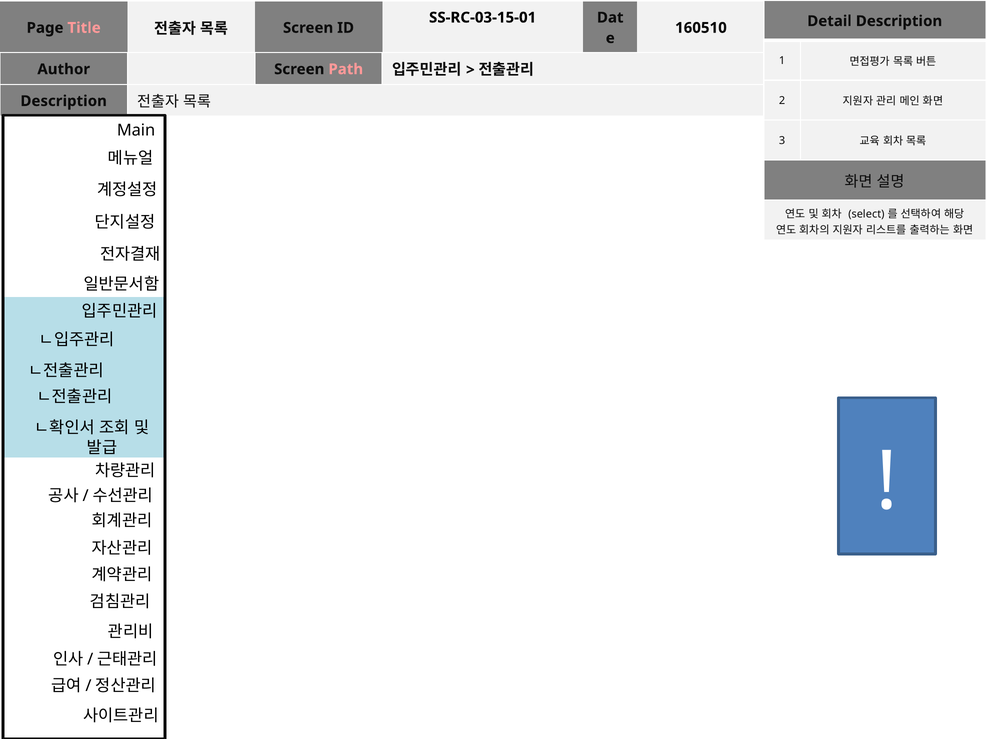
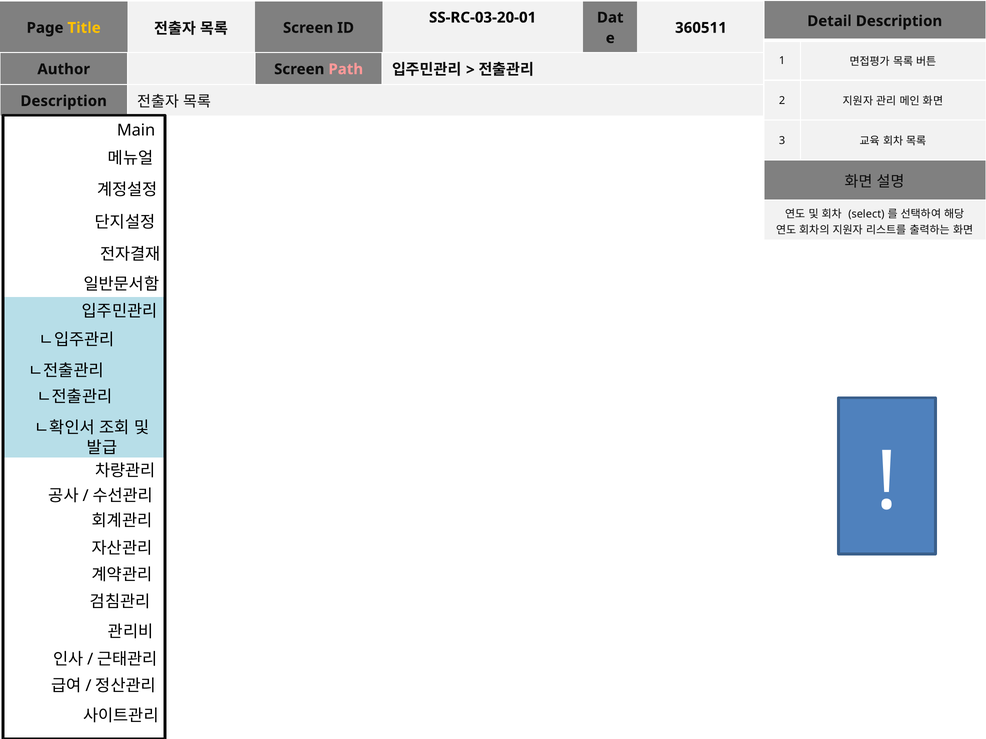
SS-RC-03-15-01: SS-RC-03-15-01 -> SS-RC-03-20-01
Title colour: pink -> yellow
160510: 160510 -> 360511
